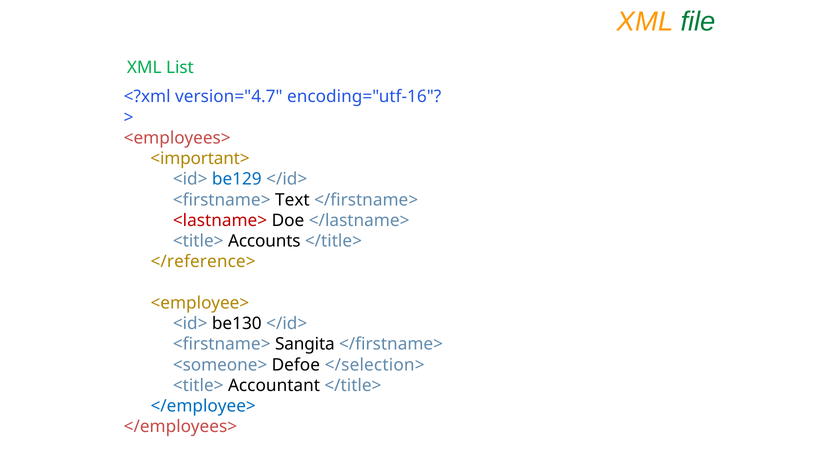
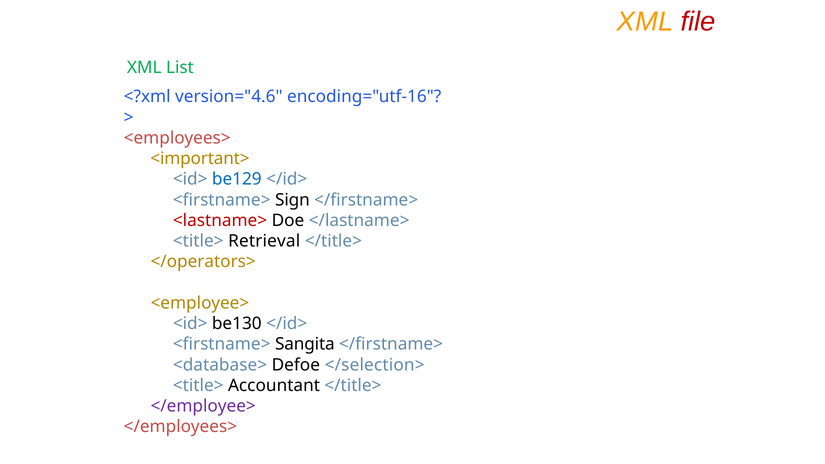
file colour: green -> red
version="4.7: version="4.7 -> version="4.6
Text: Text -> Sign
Accounts: Accounts -> Retrieval
</reference>: </reference> -> </operators>
<someone>: <someone> -> <database>
</employee> colour: blue -> purple
